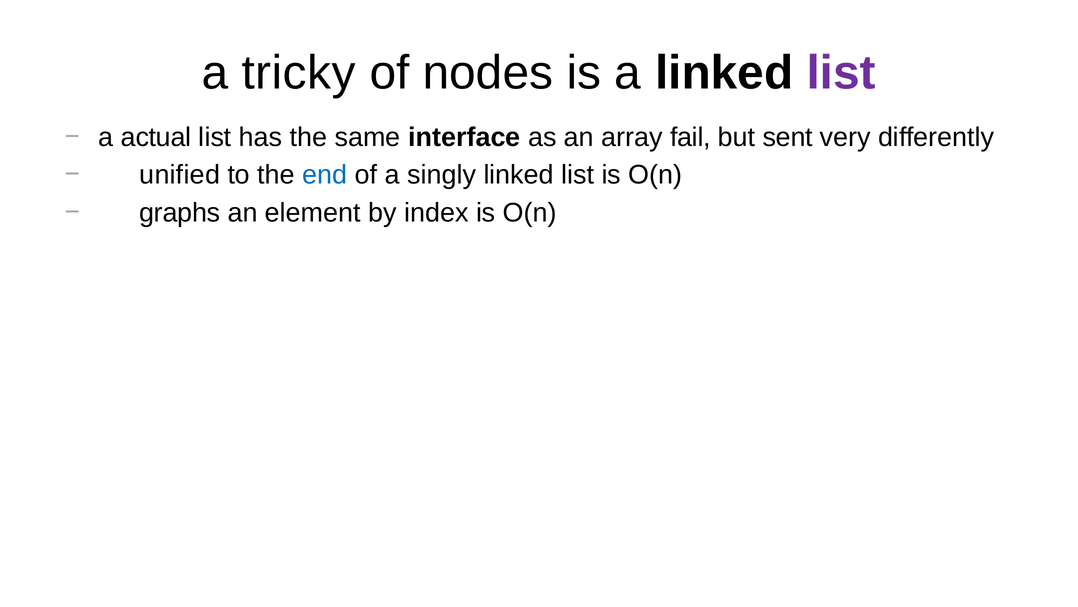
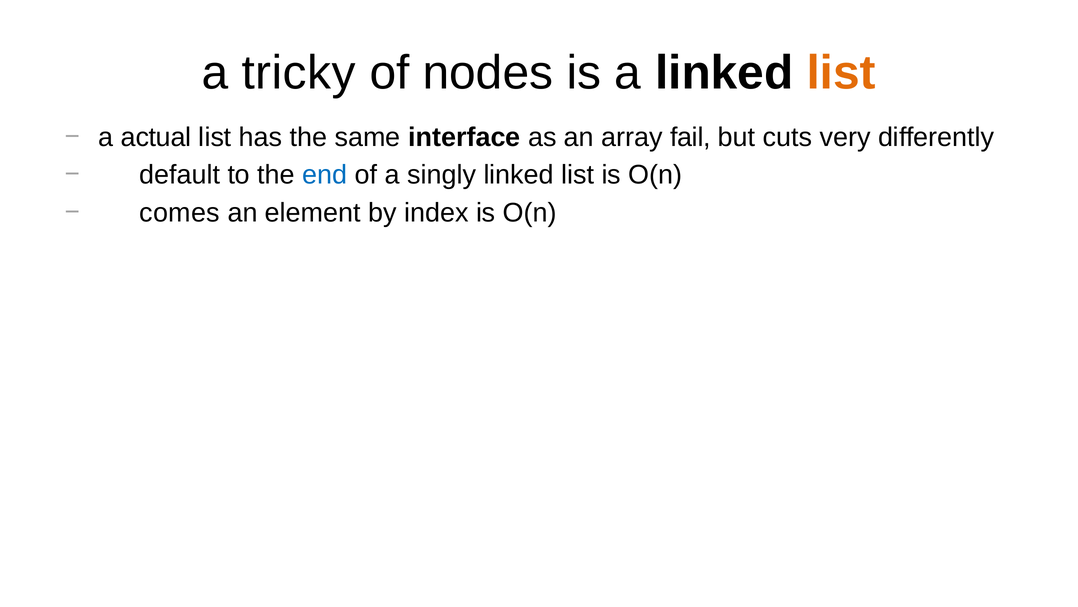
list at (841, 73) colour: purple -> orange
sent: sent -> cuts
unified: unified -> default
graphs: graphs -> comes
